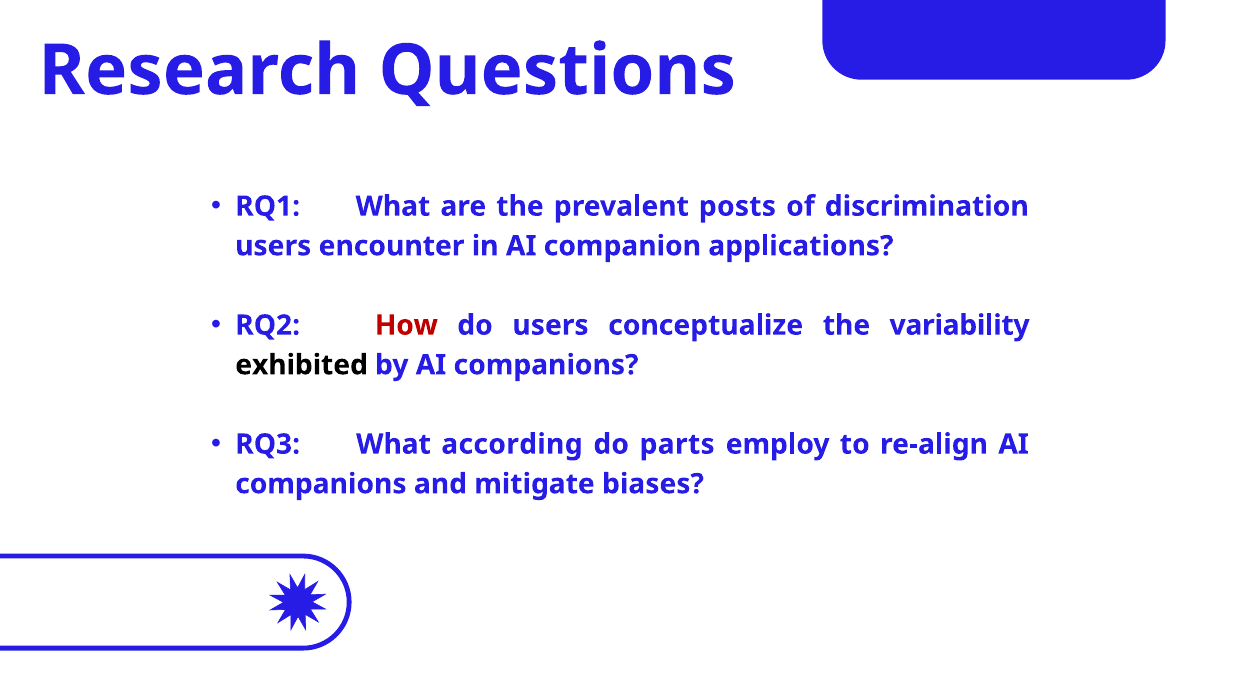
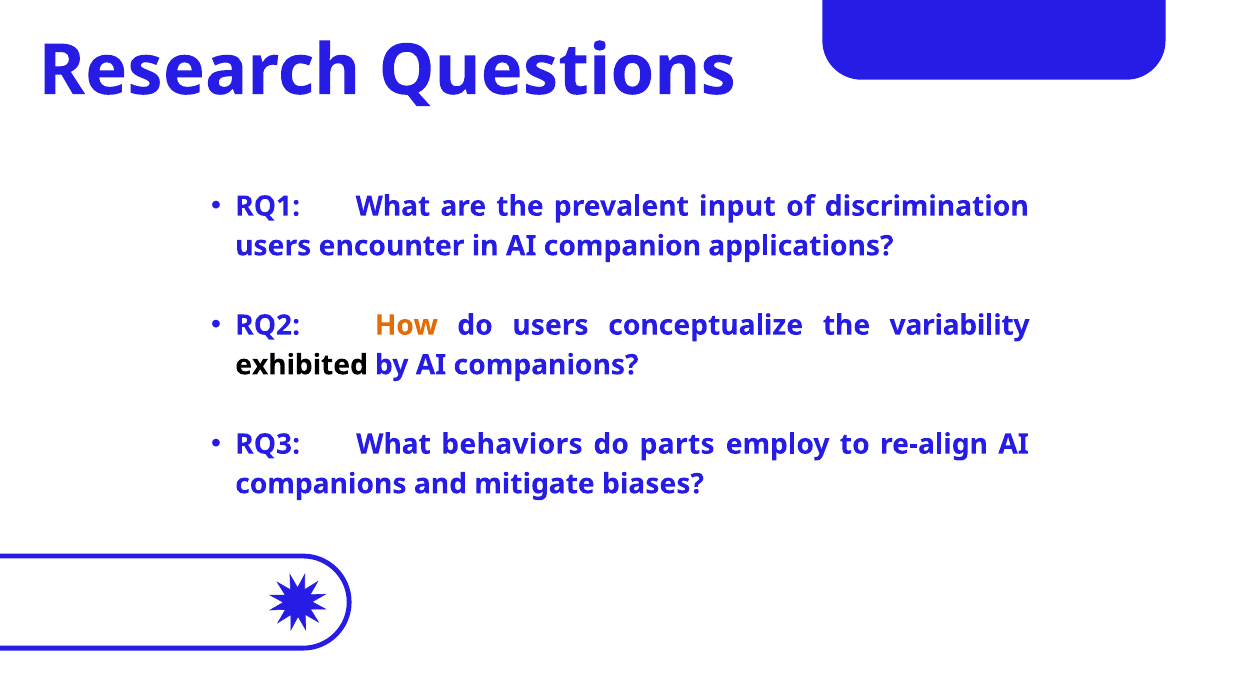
posts: posts -> input
How colour: red -> orange
according: according -> behaviors
